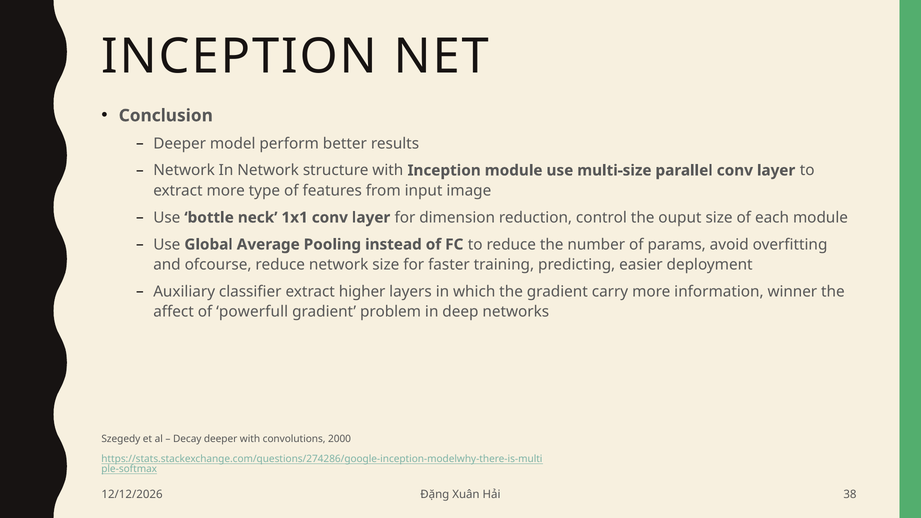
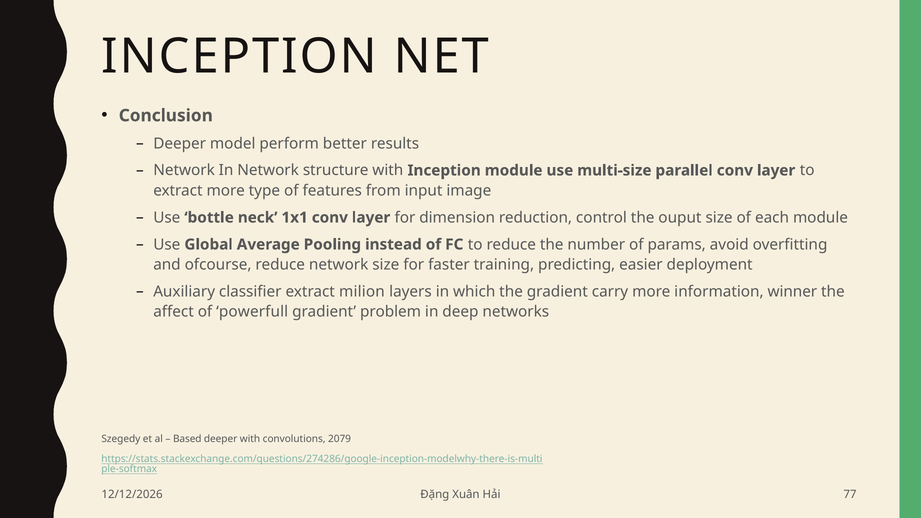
higher: higher -> milion
Decay: Decay -> Based
2000: 2000 -> 2079
38: 38 -> 77
